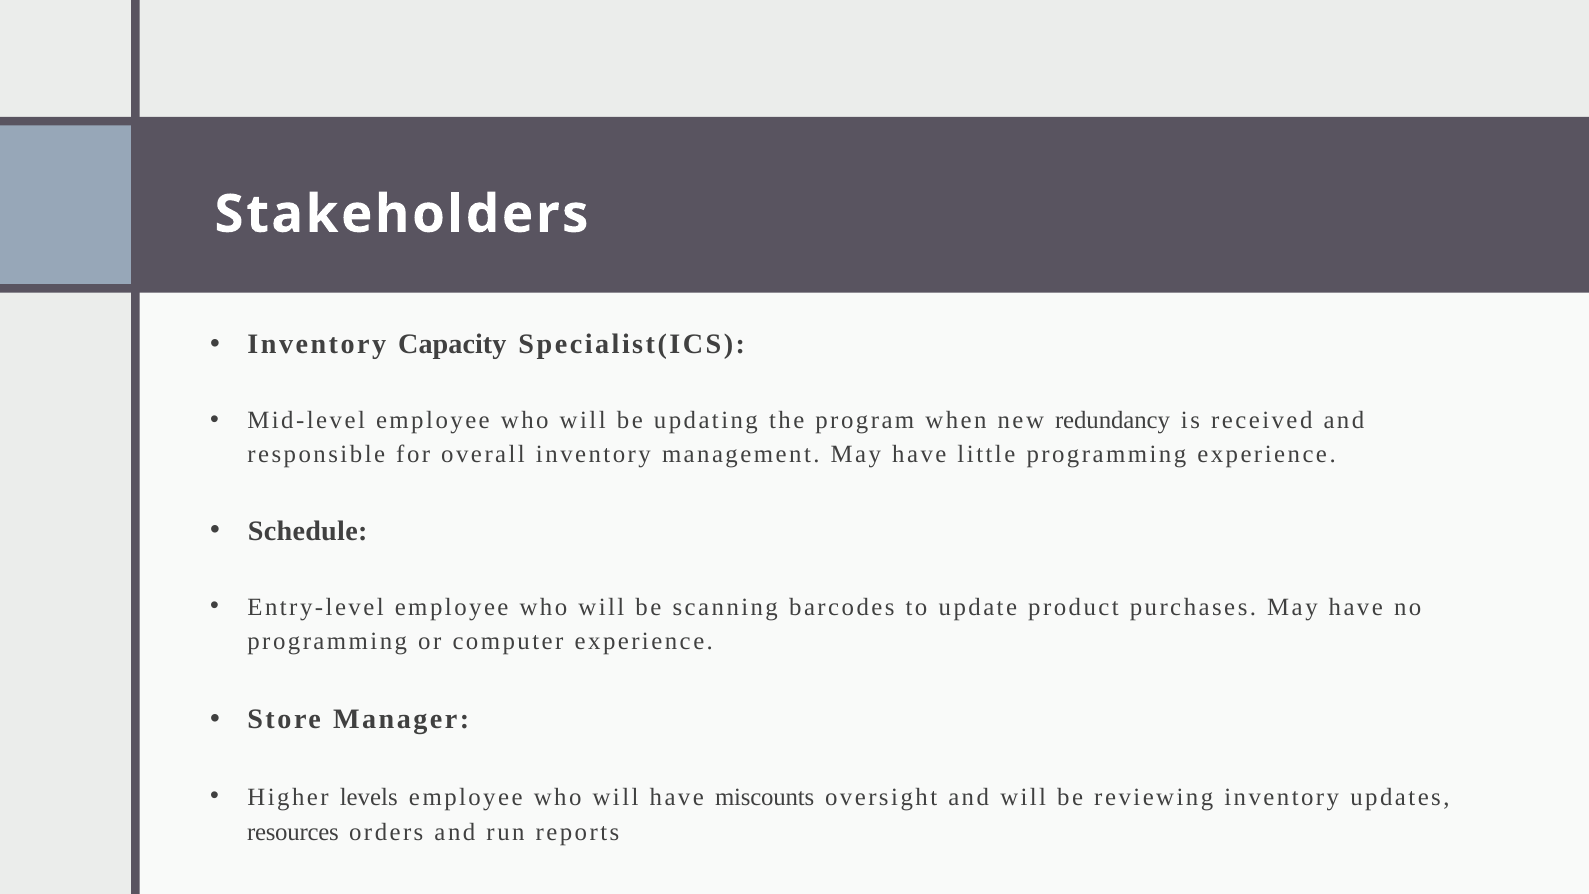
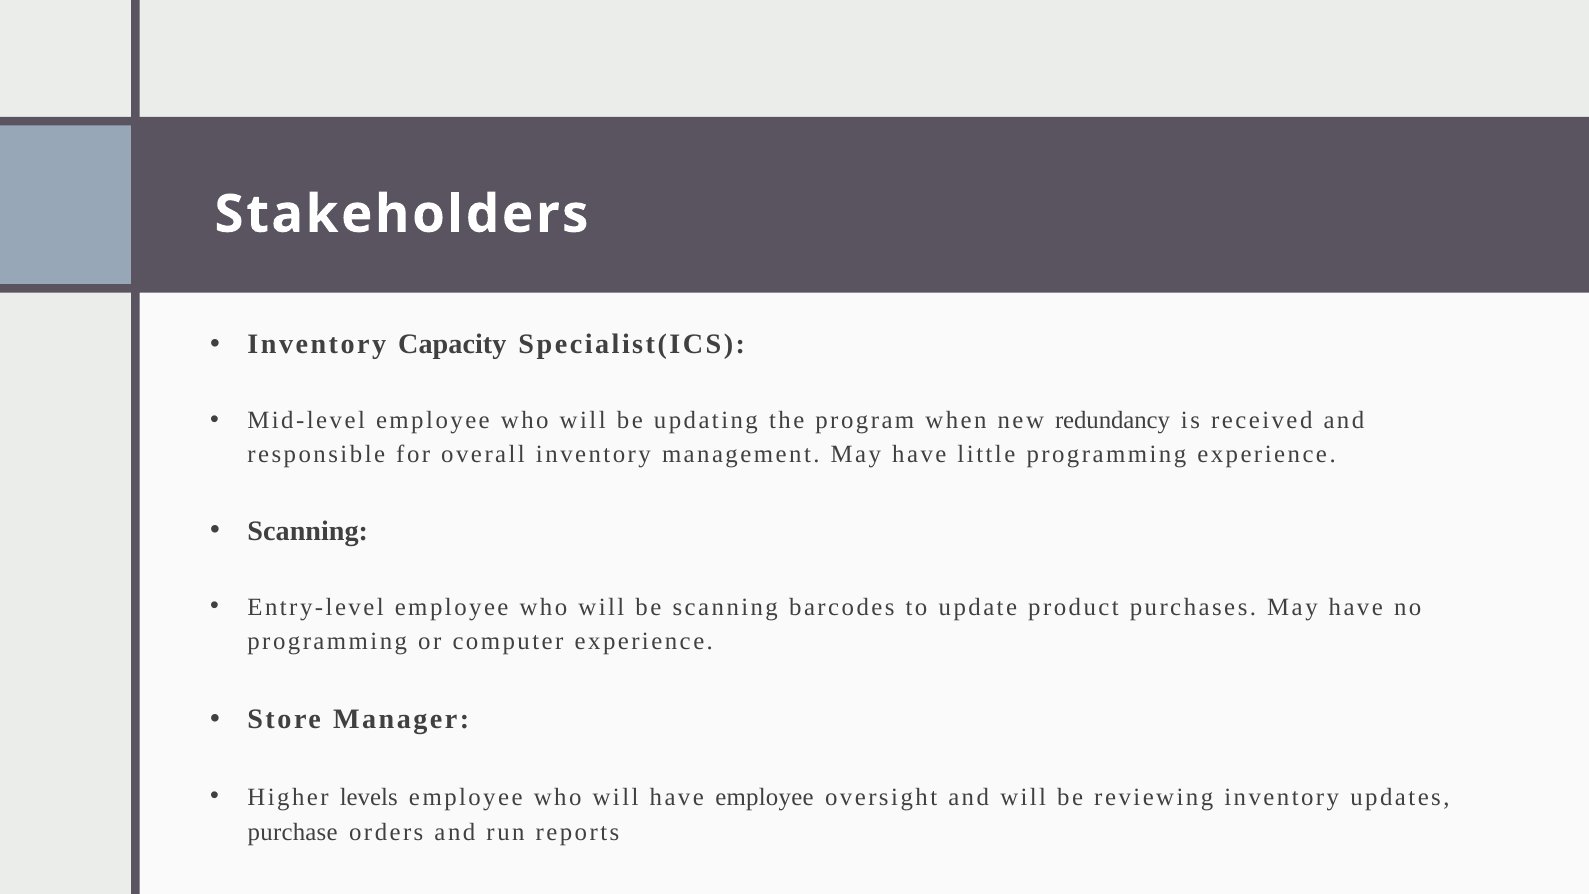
Schedule at (308, 531): Schedule -> Scanning
have miscounts: miscounts -> employee
resources: resources -> purchase
